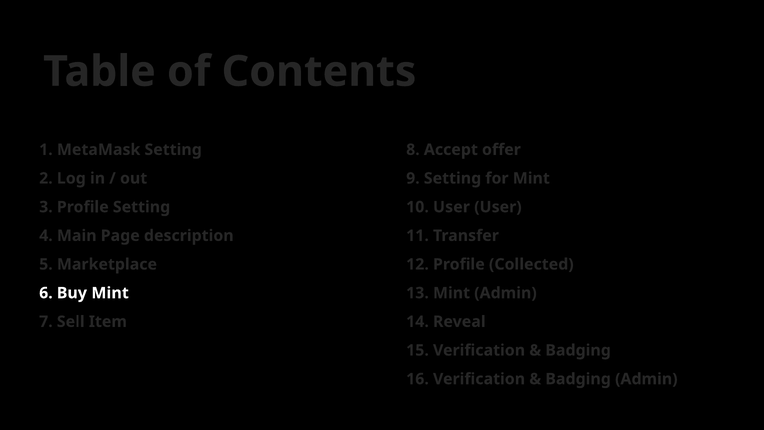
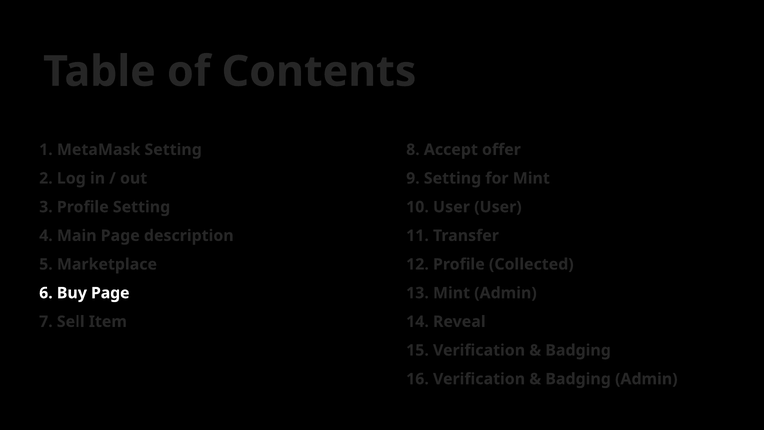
Buy Mint: Mint -> Page
